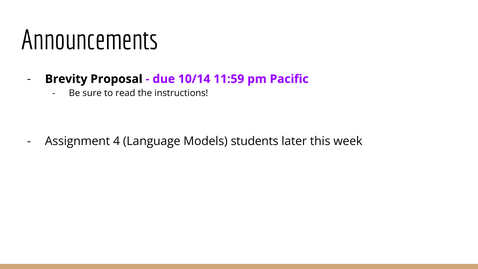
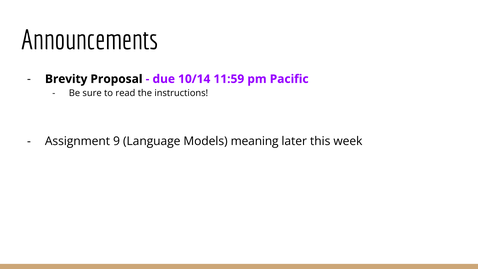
4: 4 -> 9
students: students -> meaning
